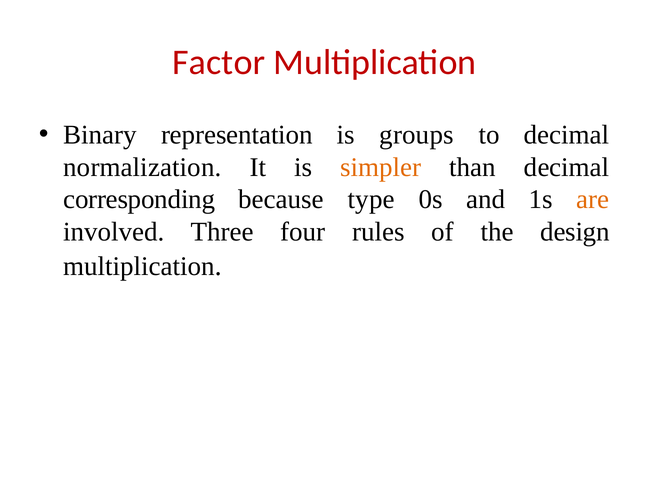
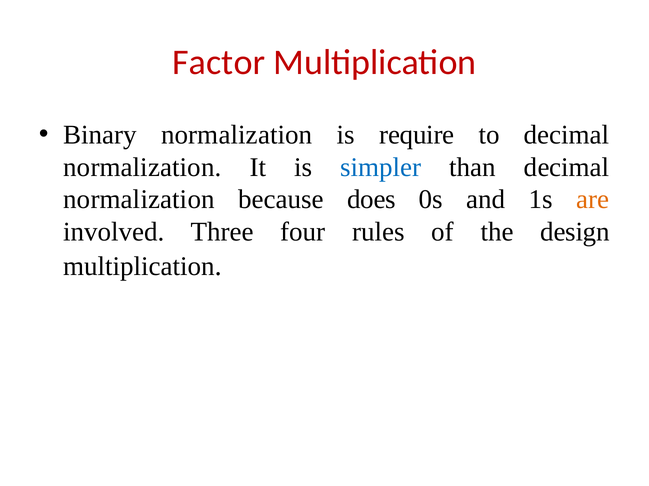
Binary representation: representation -> normalization
groups: groups -> require
simpler colour: orange -> blue
corresponding at (139, 200): corresponding -> normalization
type: type -> does
